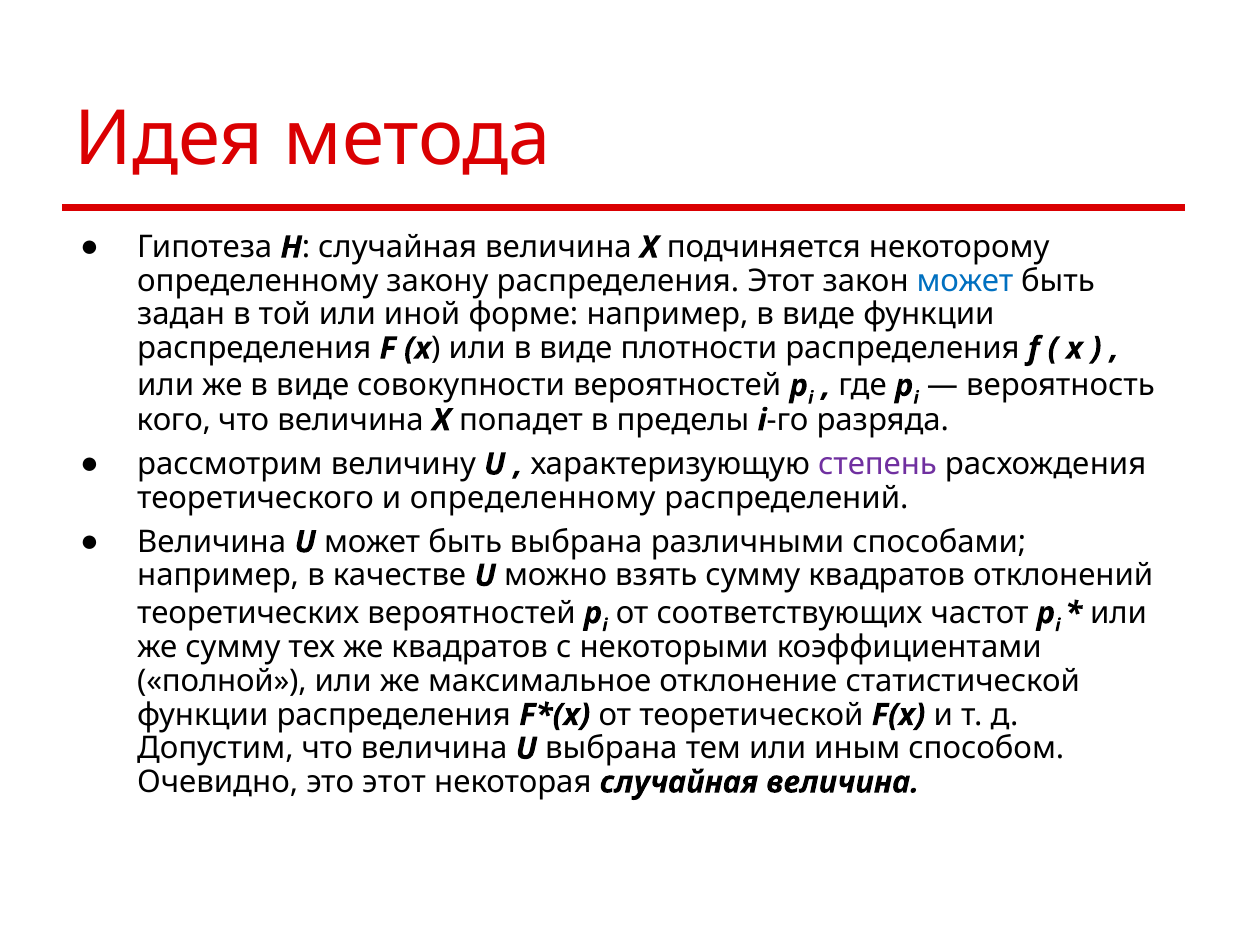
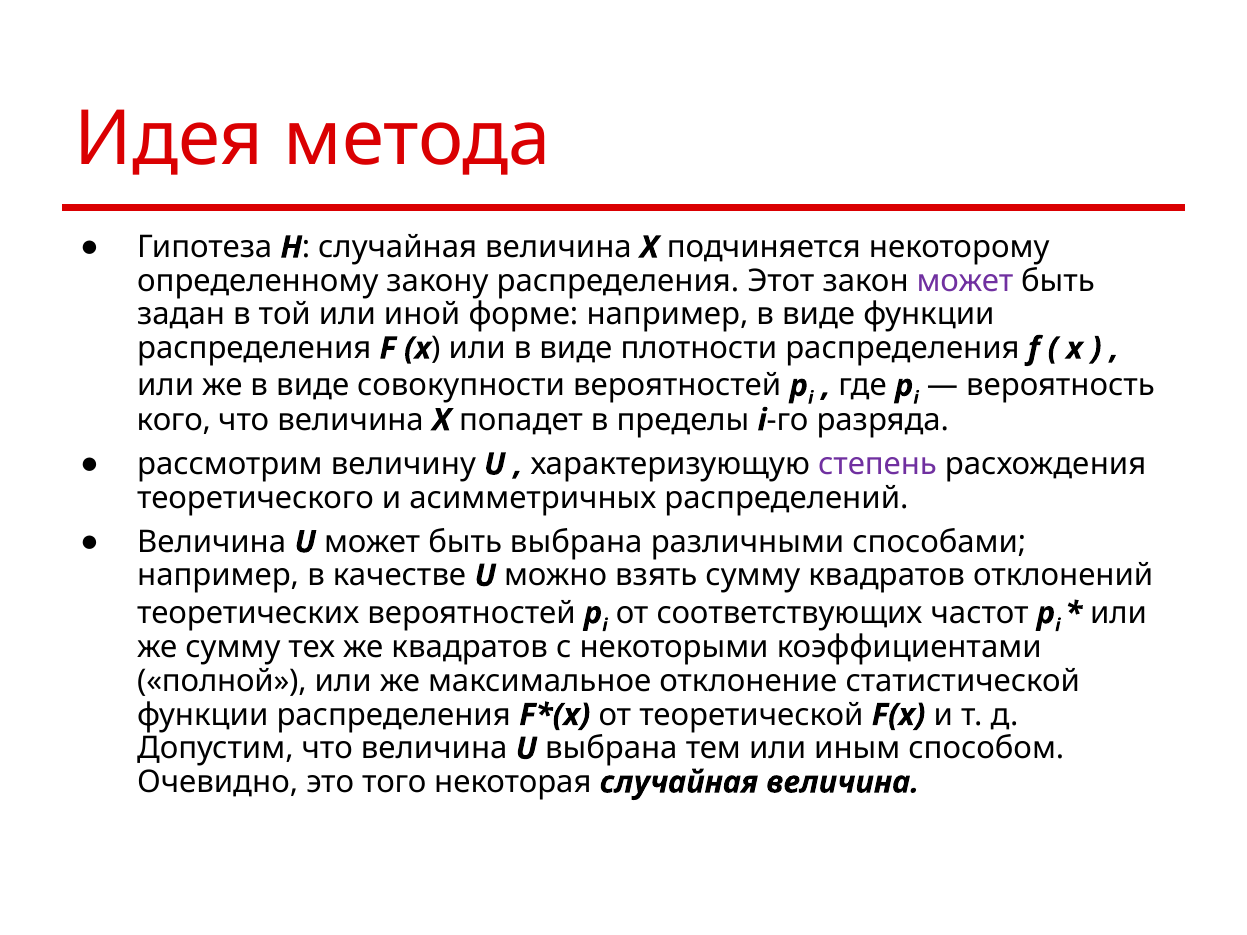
может at (965, 281) colour: blue -> purple
и определенному: определенному -> асимметричных
это этот: этот -> того
